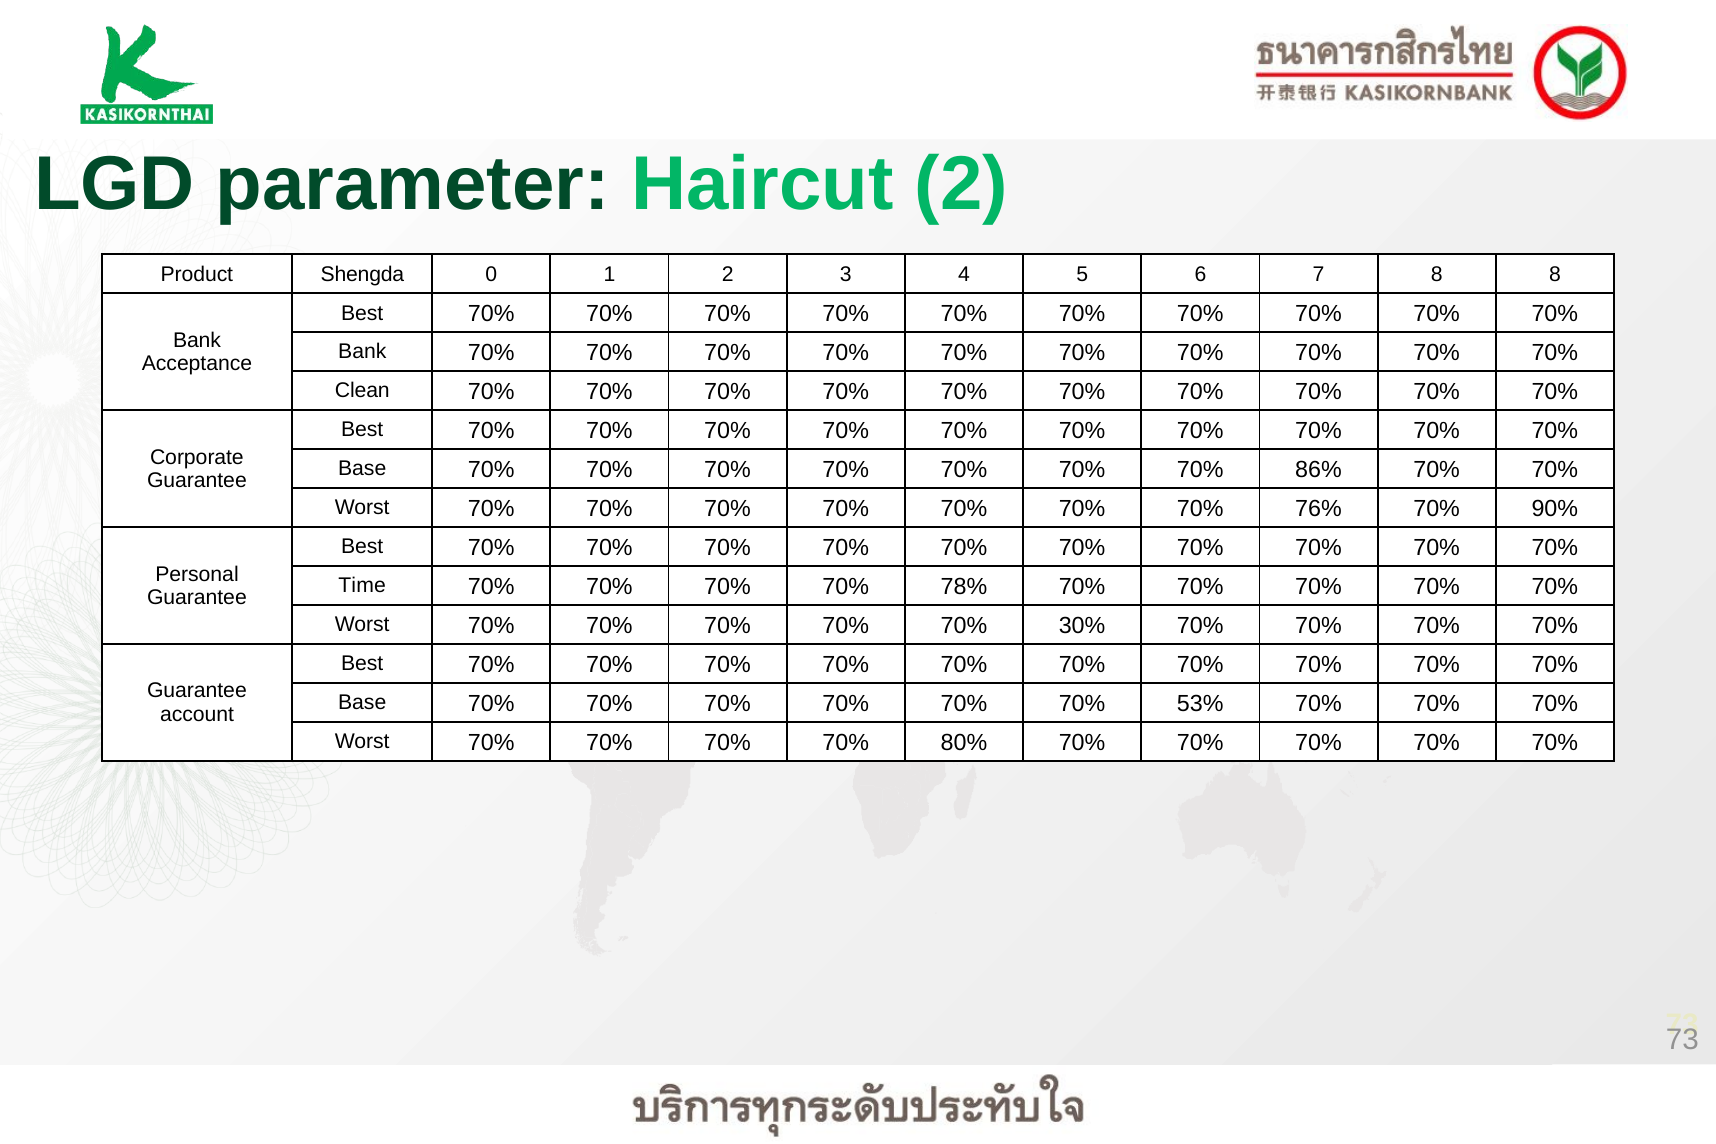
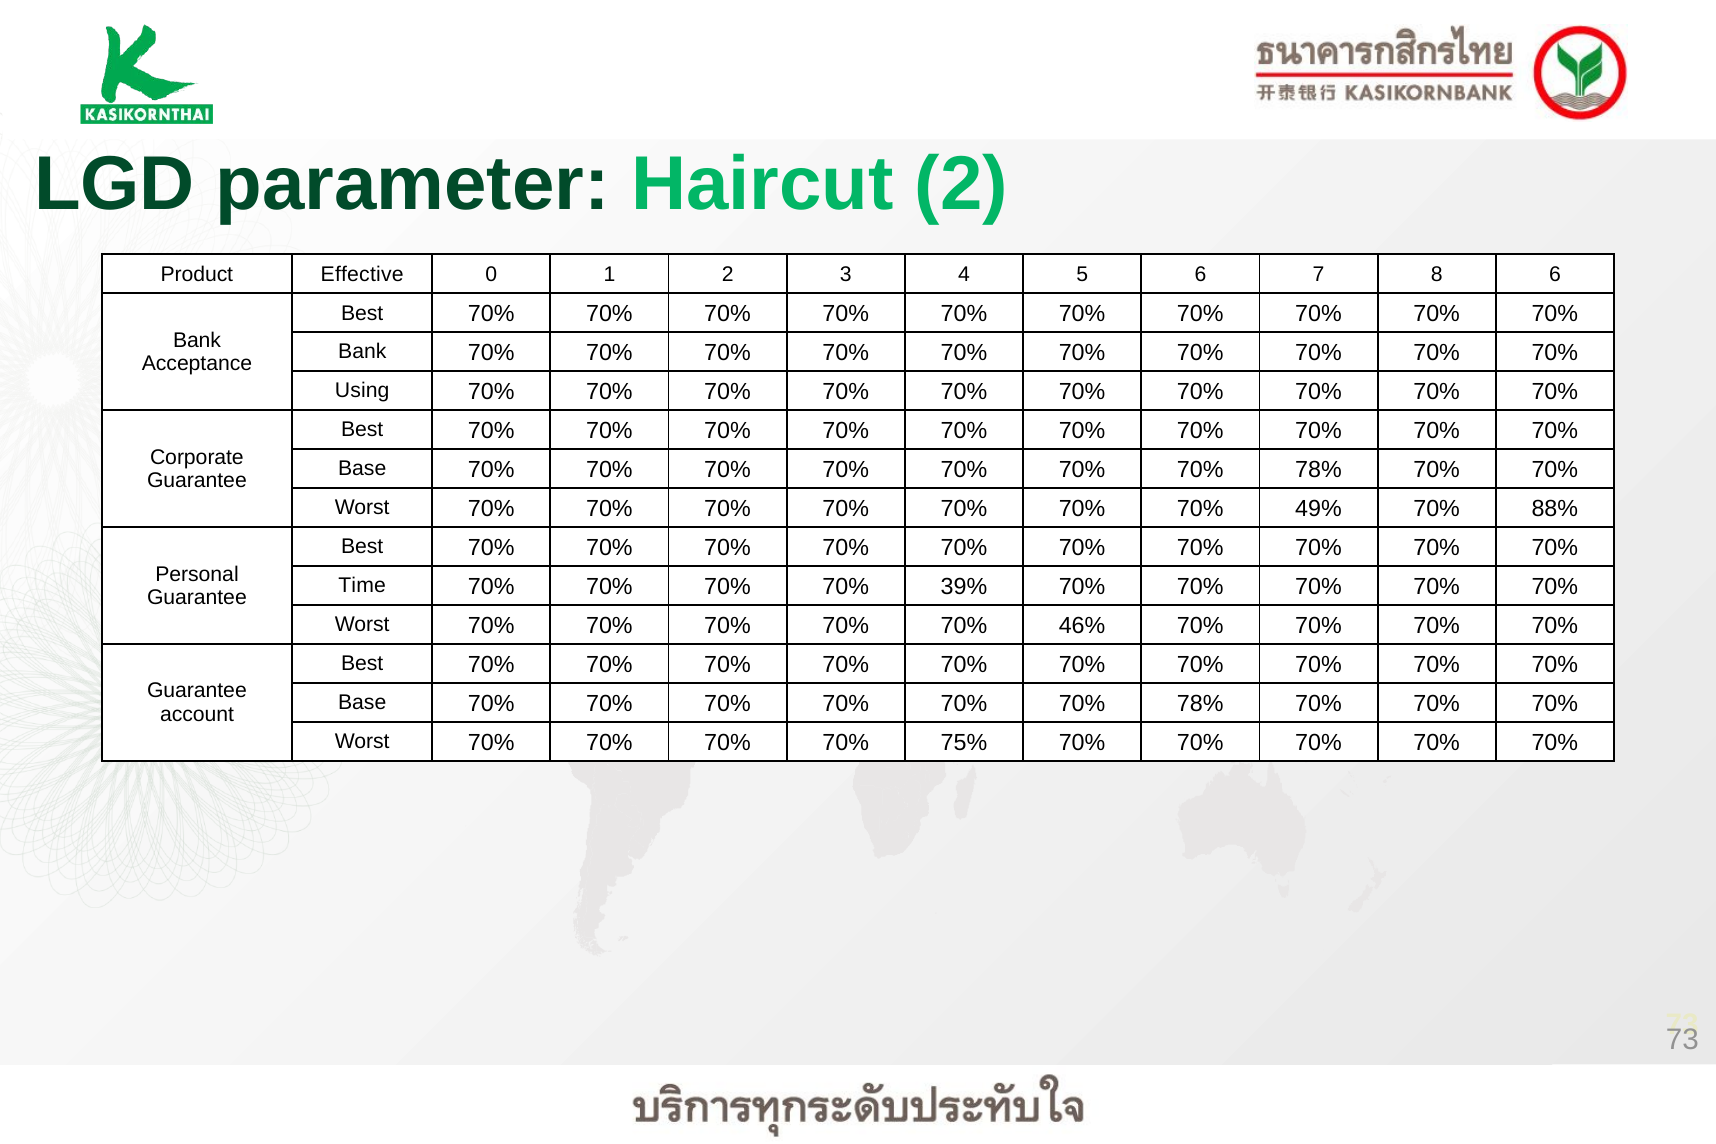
Shengda: Shengda -> Effective
8 8: 8 -> 6
Clean: Clean -> Using
86% at (1318, 470): 86% -> 78%
76%: 76% -> 49%
90%: 90% -> 88%
78%: 78% -> 39%
30%: 30% -> 46%
53% at (1200, 704): 53% -> 78%
80%: 80% -> 75%
